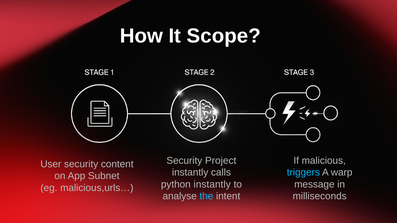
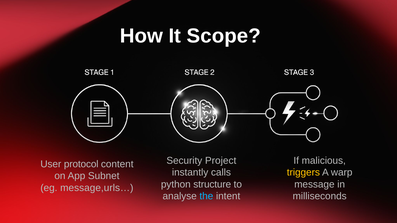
User security: security -> protocol
triggers colour: light blue -> yellow
python instantly: instantly -> structure
malicious,urls…: malicious,urls… -> message,urls…
